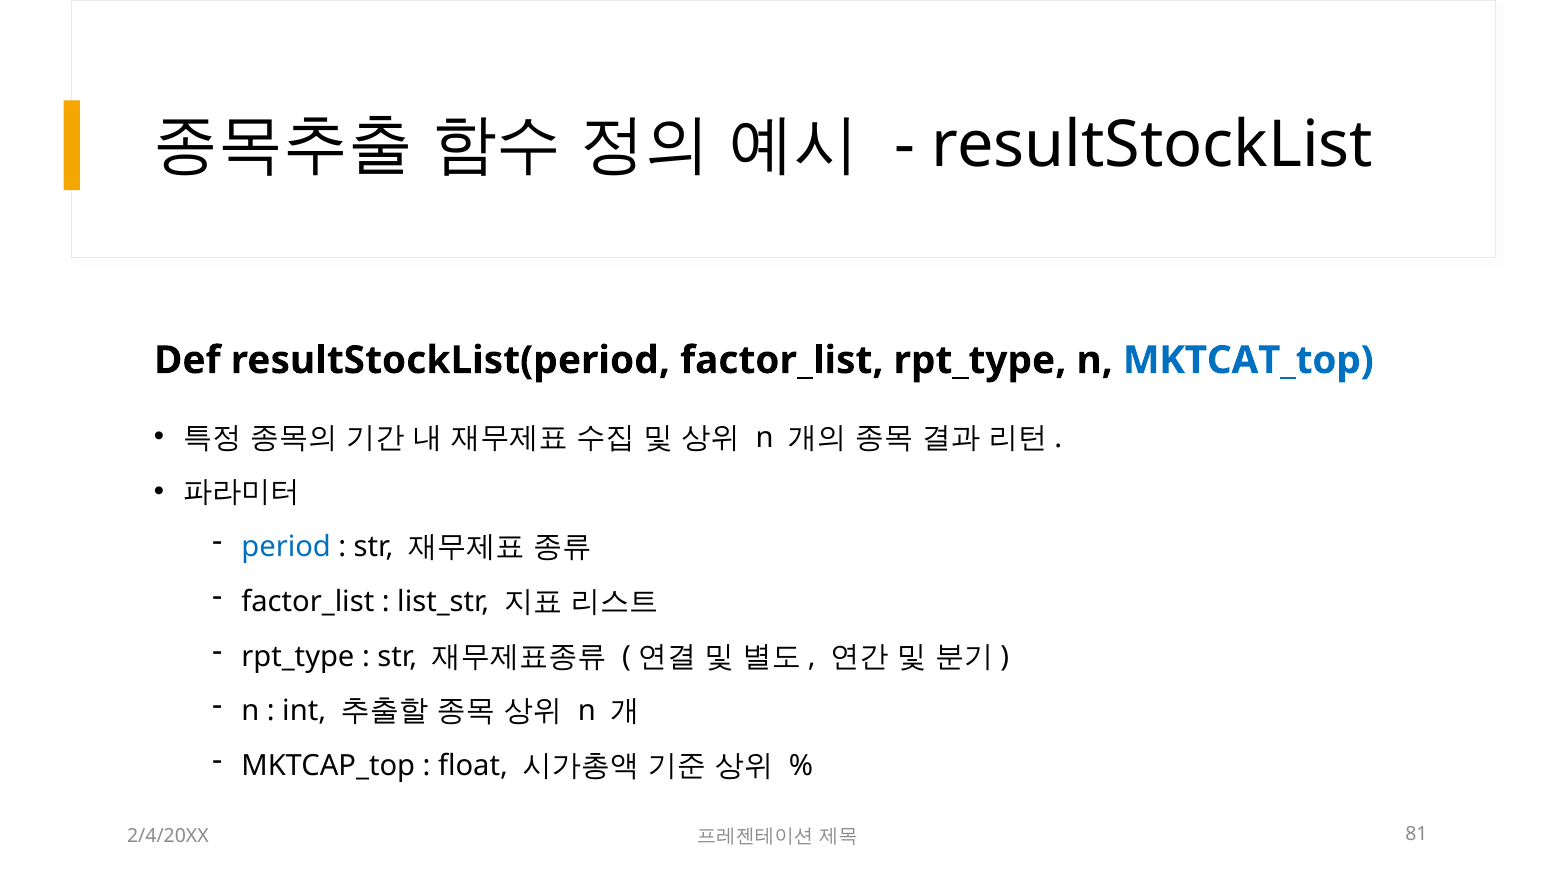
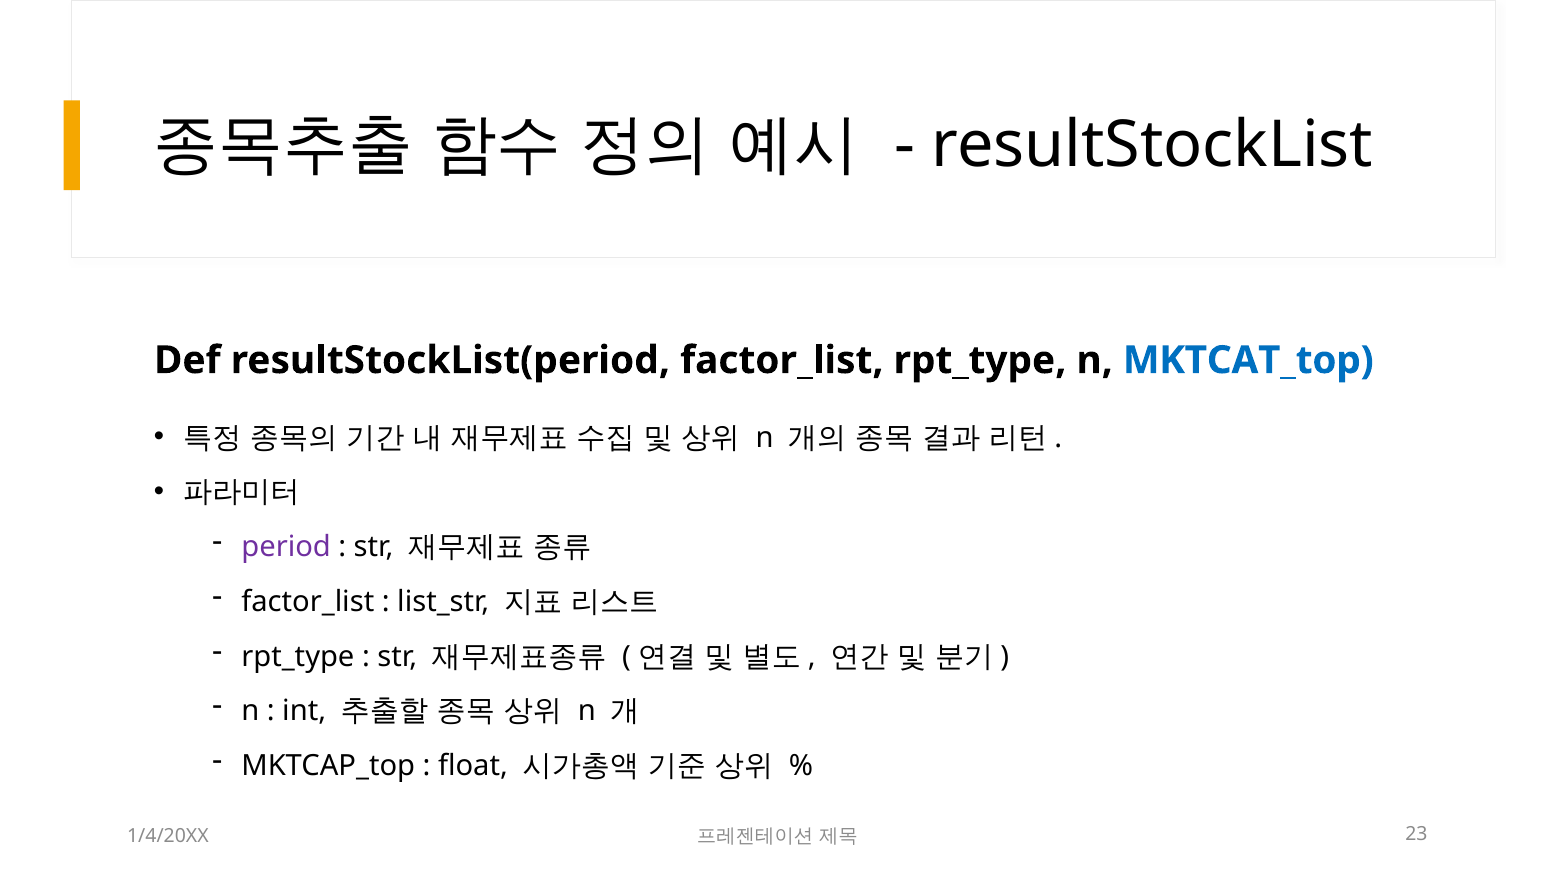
period colour: blue -> purple
2/4/20XX: 2/4/20XX -> 1/4/20XX
81: 81 -> 23
